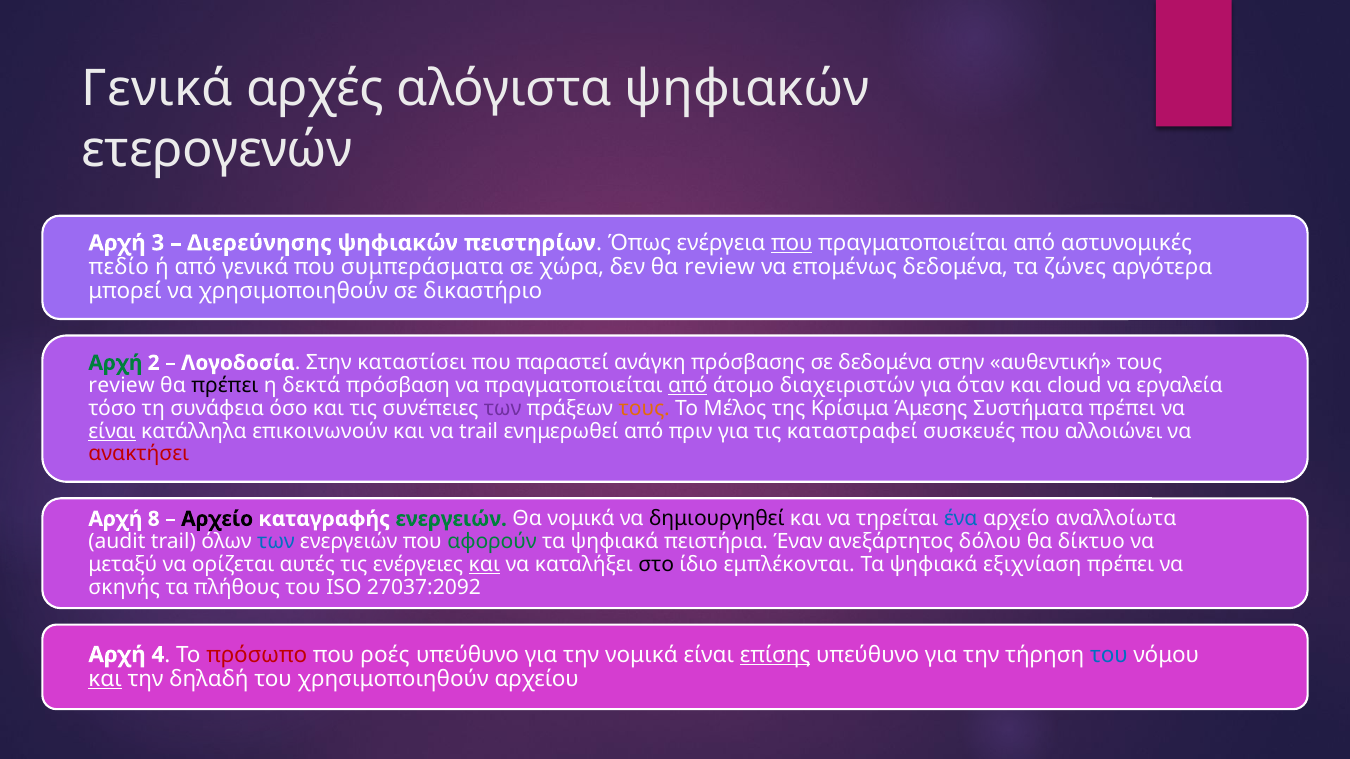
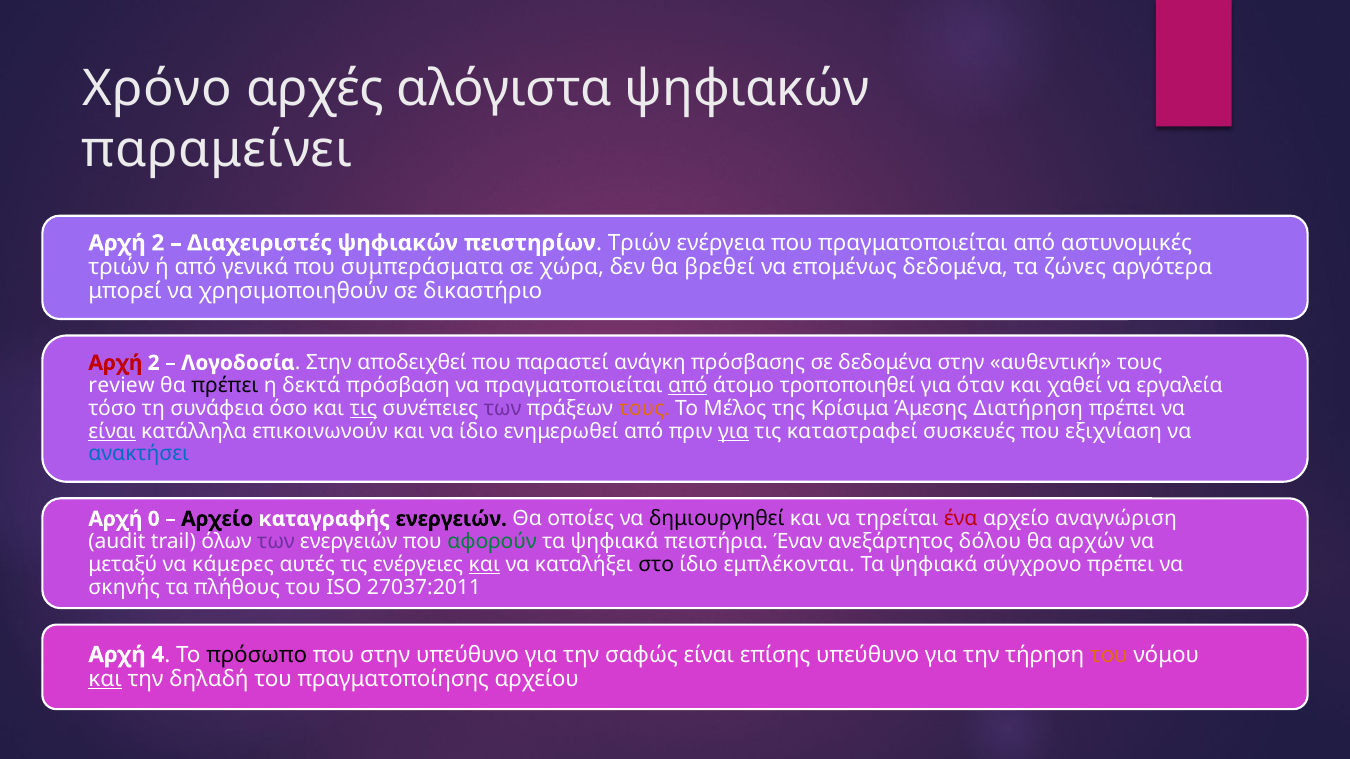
Γενικά at (157, 89): Γενικά -> Χρόνο
ετερογενών: ετερογενών -> παραμείνει
3 at (158, 243): 3 -> 2
Διερεύνησης: Διερεύνησης -> Διαχειριστές
πειστηρίων Όπως: Όπως -> Τριών
που at (792, 243) underline: present -> none
πεδίο at (119, 267): πεδίο -> τριών
θα review: review -> βρεθεί
Αρχή at (115, 363) colour: green -> red
καταστίσει: καταστίσει -> αποδειχθεί
διαχειριστών: διαχειριστών -> τροποποιηθεί
cloud: cloud -> χαθεί
τις at (363, 409) underline: none -> present
Συστήματα: Συστήματα -> Διατήρηση
να trail: trail -> ίδιο
για at (733, 431) underline: none -> present
αλλοιώνει: αλλοιώνει -> εξιχνίαση
ανακτήσει colour: red -> blue
8: 8 -> 0
ενεργειών at (451, 519) colour: green -> black
Θα νομικά: νομικά -> οποίες
ένα colour: blue -> red
αναλλοίωτα: αναλλοίωτα -> αναγνώριση
των at (276, 542) colour: blue -> purple
δίκτυο: δίκτυο -> αρχών
ορίζεται: ορίζεται -> κάμερες
εξιχνίαση: εξιχνίαση -> σύγχρονο
27037:2092: 27037:2092 -> 27037:2011
πρόσωπο colour: red -> black
που ροές: ροές -> στην
την νομικά: νομικά -> σαφώς
επίσης underline: present -> none
του at (1109, 655) colour: blue -> orange
του χρησιμοποιηθούν: χρησιμοποιηθούν -> πραγματοποίησης
